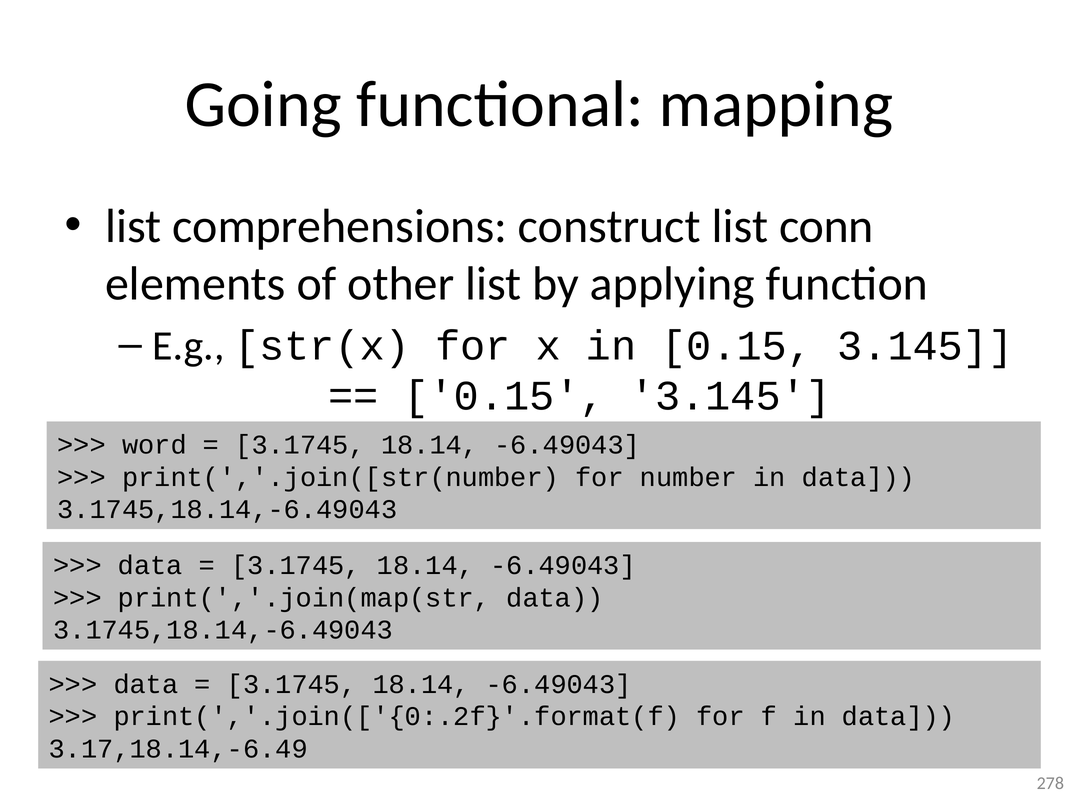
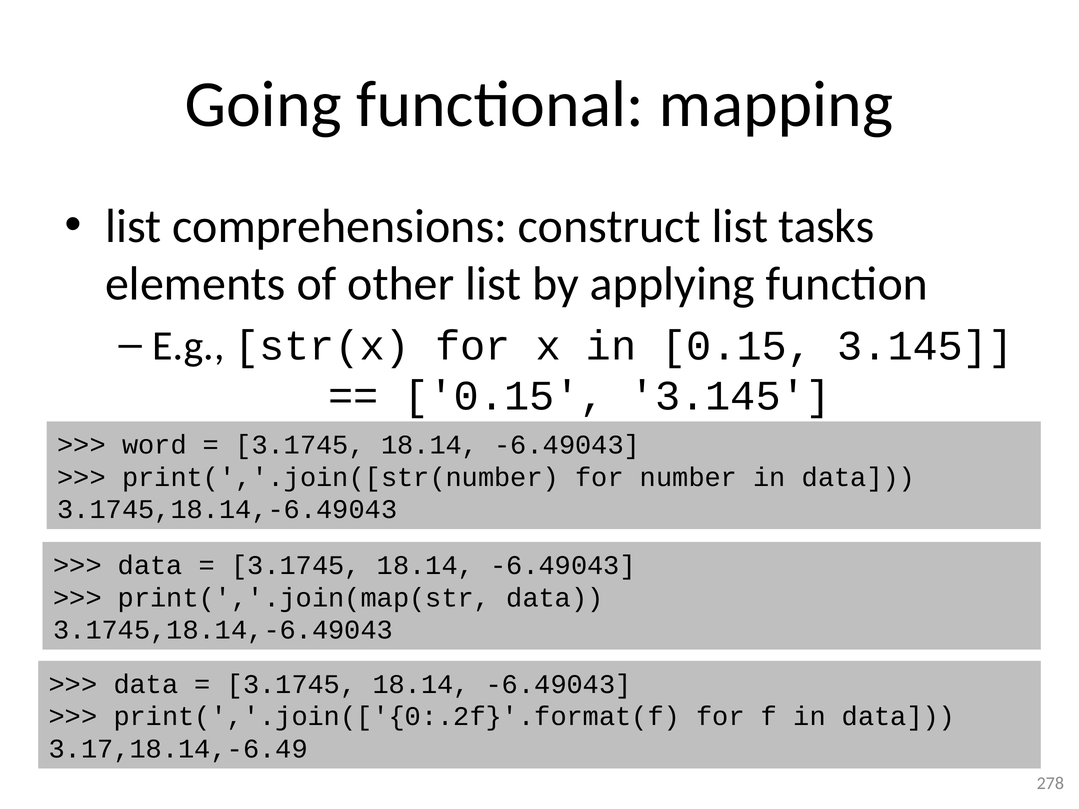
conn: conn -> tasks
